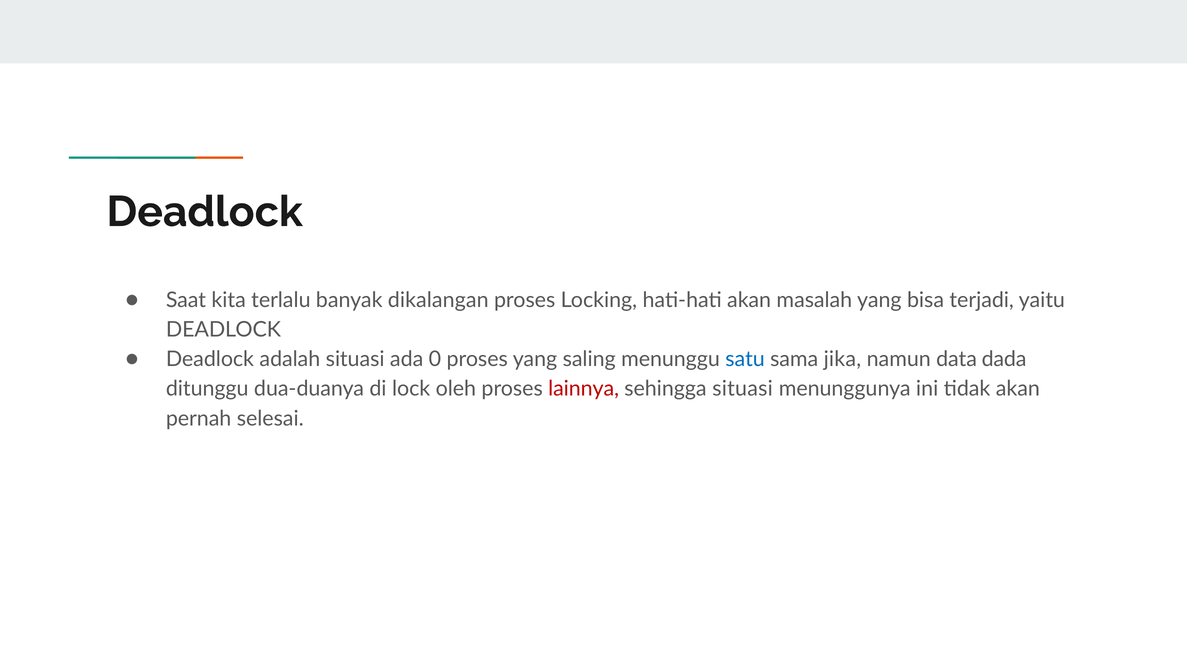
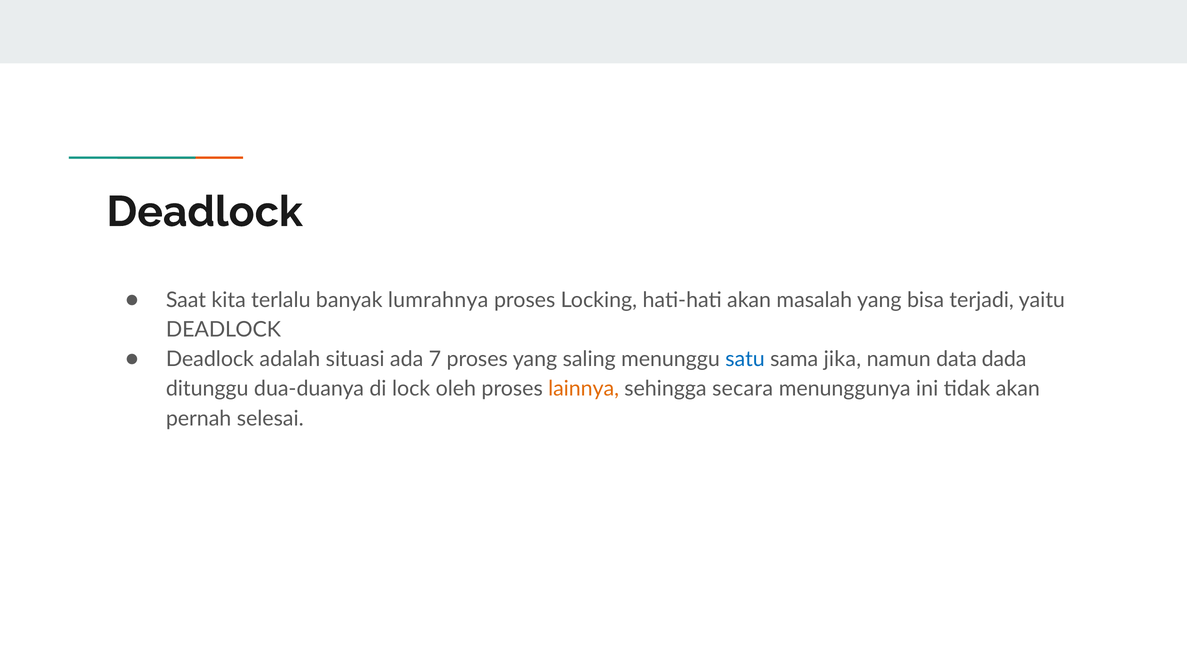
dikalangan: dikalangan -> lumrahnya
0: 0 -> 7
lainnya colour: red -> orange
sehingga situasi: situasi -> secara
